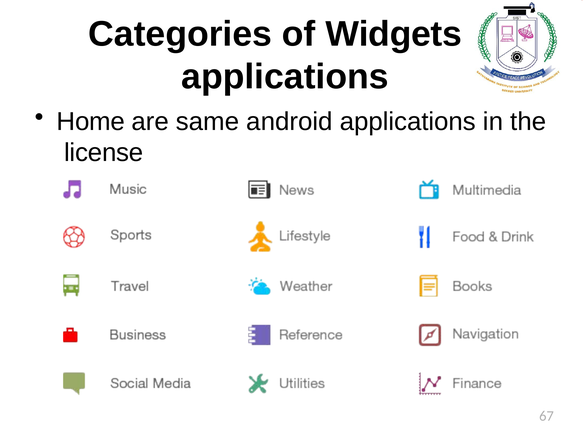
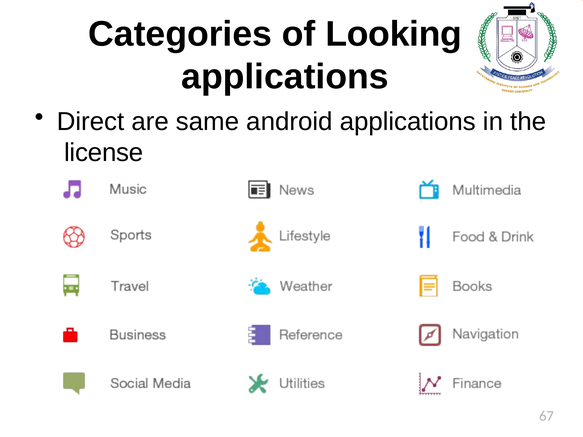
Widgets: Widgets -> Looking
Home: Home -> Direct
